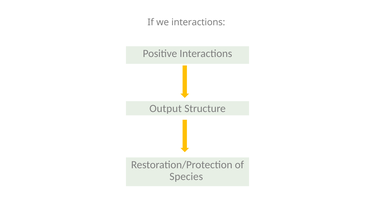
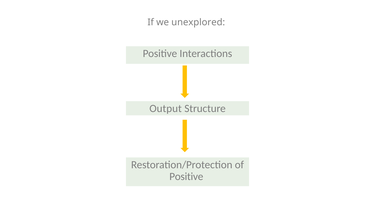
we interactions: interactions -> unexplored
Species at (186, 176): Species -> Positive
